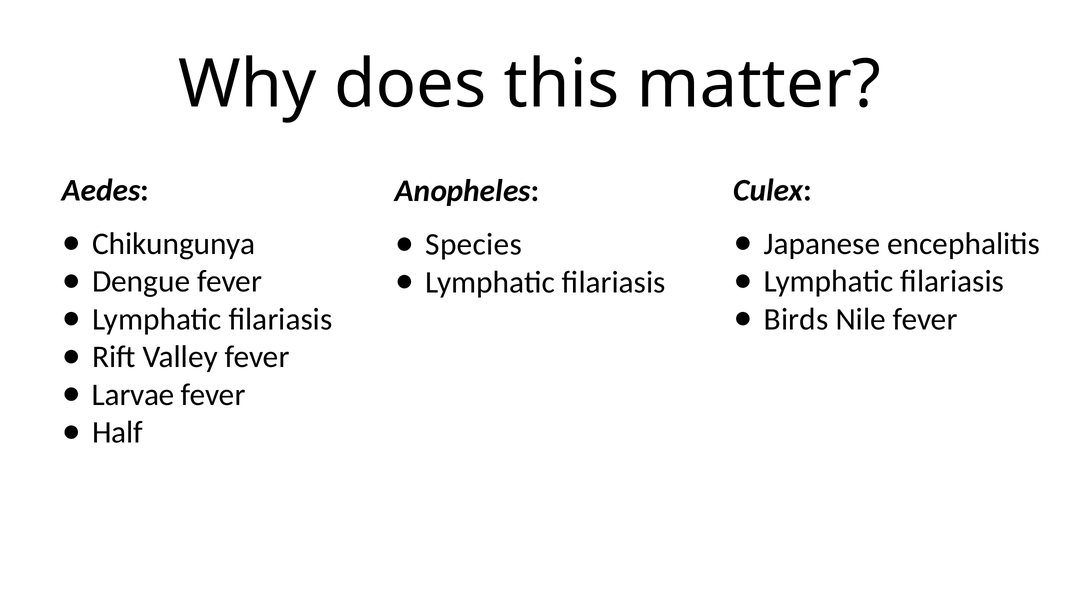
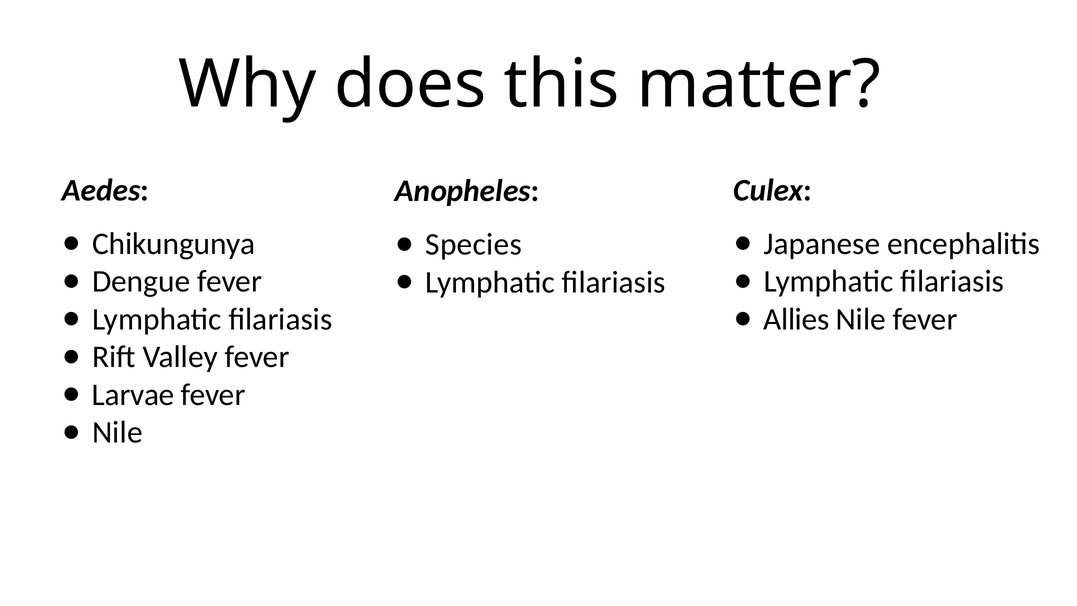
Birds: Birds -> Allies
Half at (118, 432): Half -> Nile
